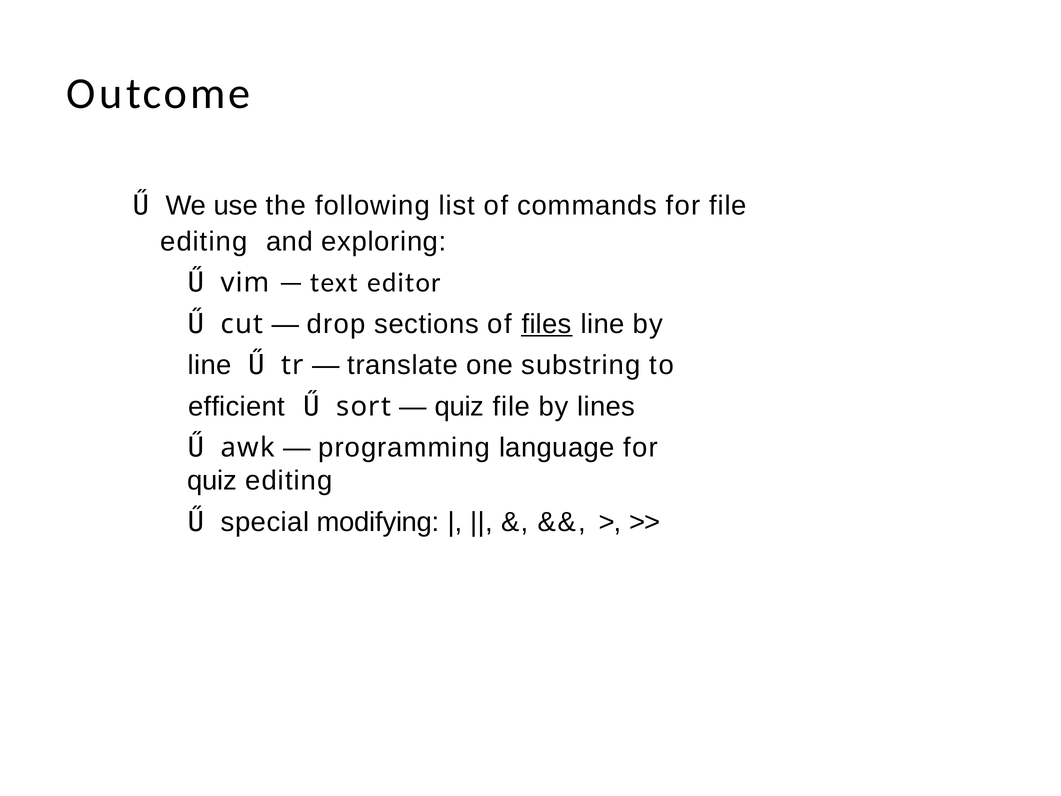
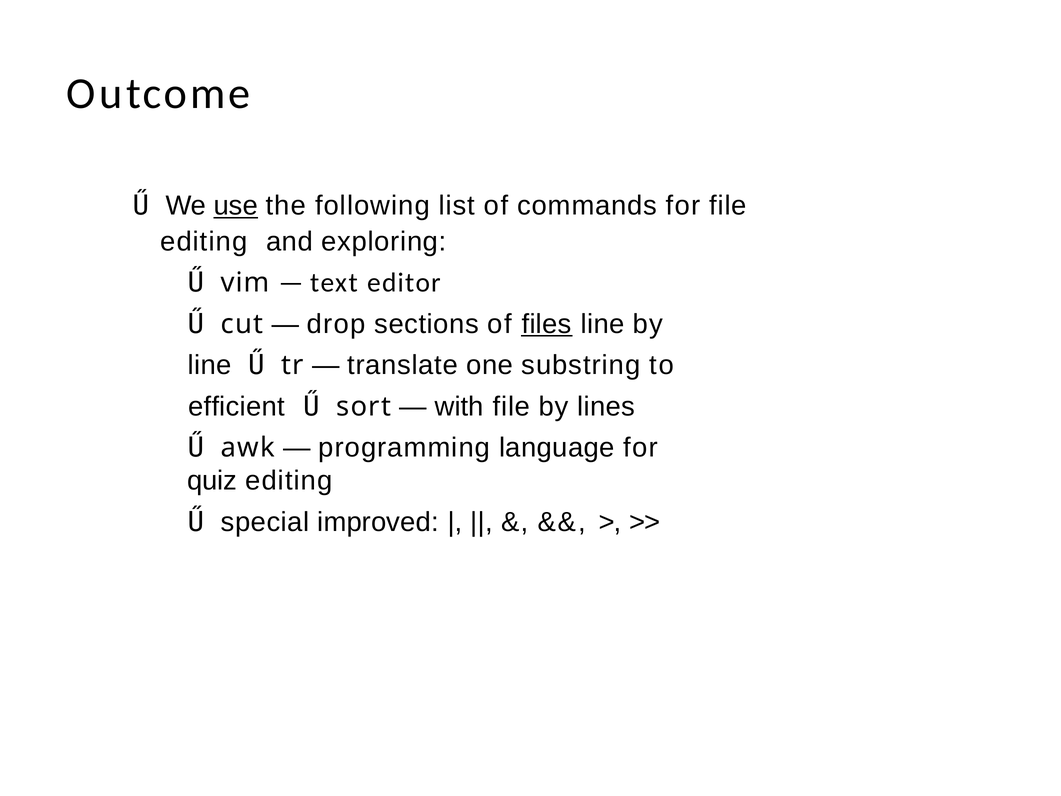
use underline: none -> present
quiz at (459, 406): quiz -> with
modifying: modifying -> improved
